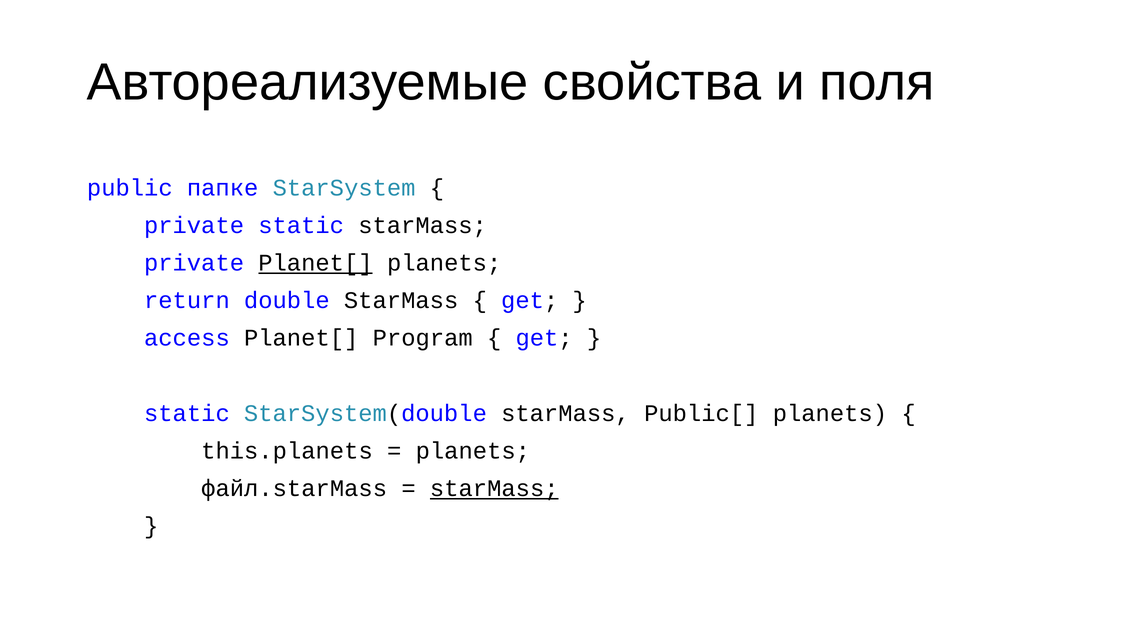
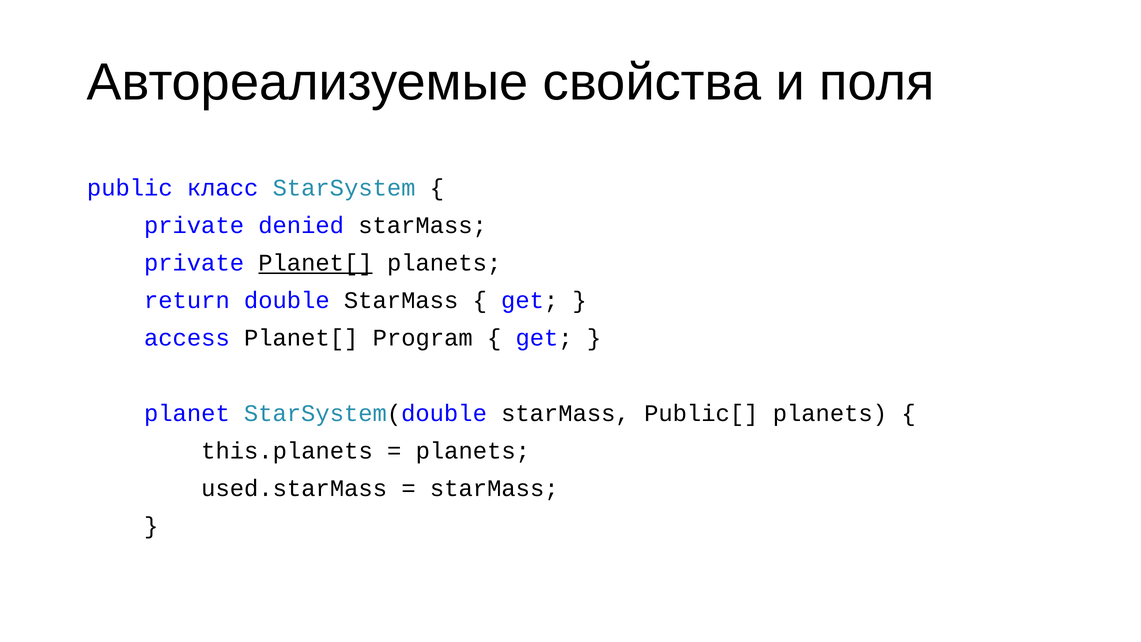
папке: папке -> класс
private static: static -> denied
static at (187, 413): static -> planet
файл.starMass: файл.starMass -> used.starMass
starMass at (494, 488) underline: present -> none
